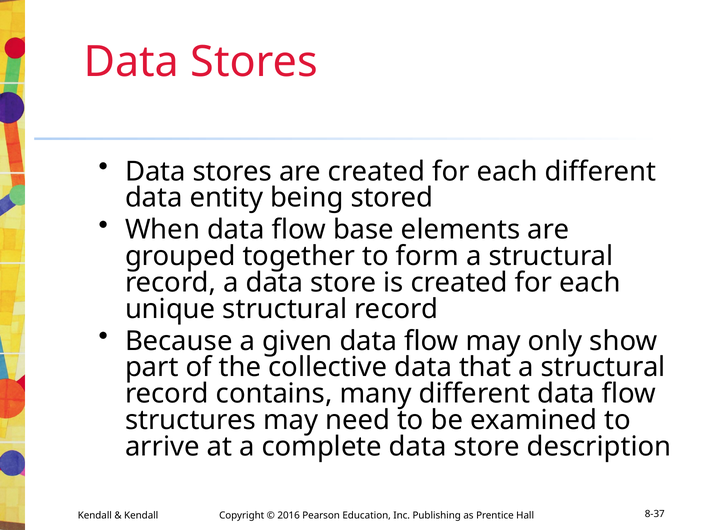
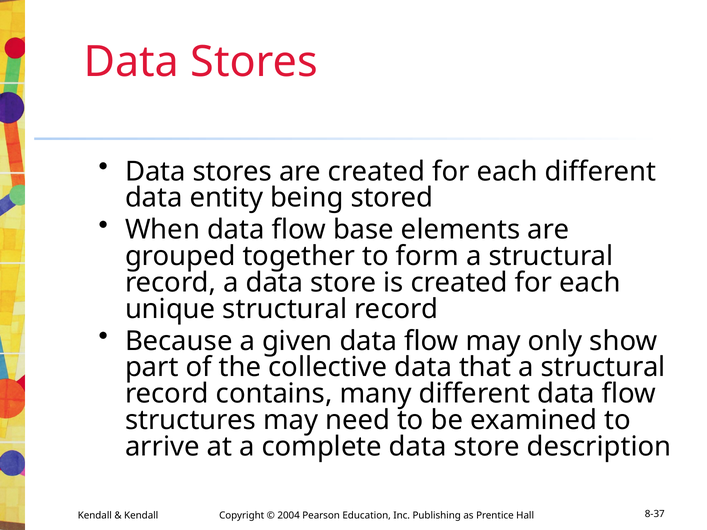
2016: 2016 -> 2004
